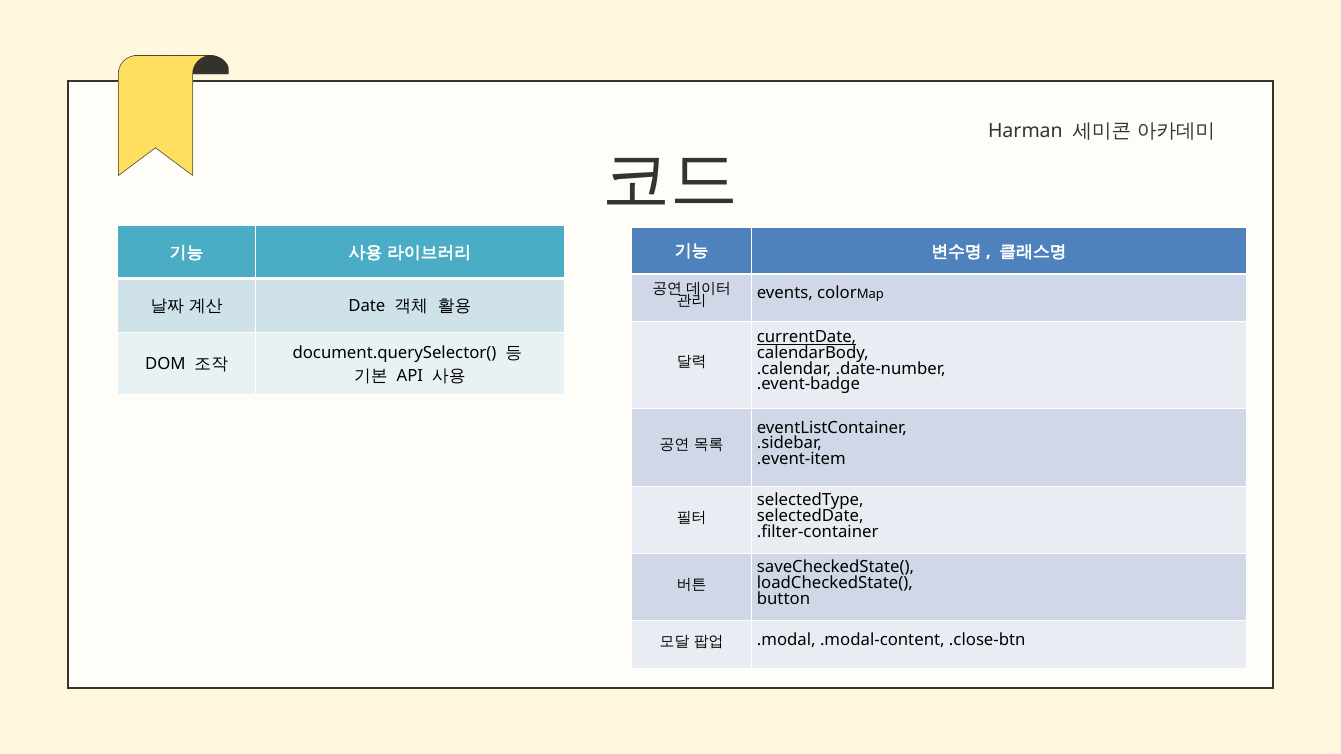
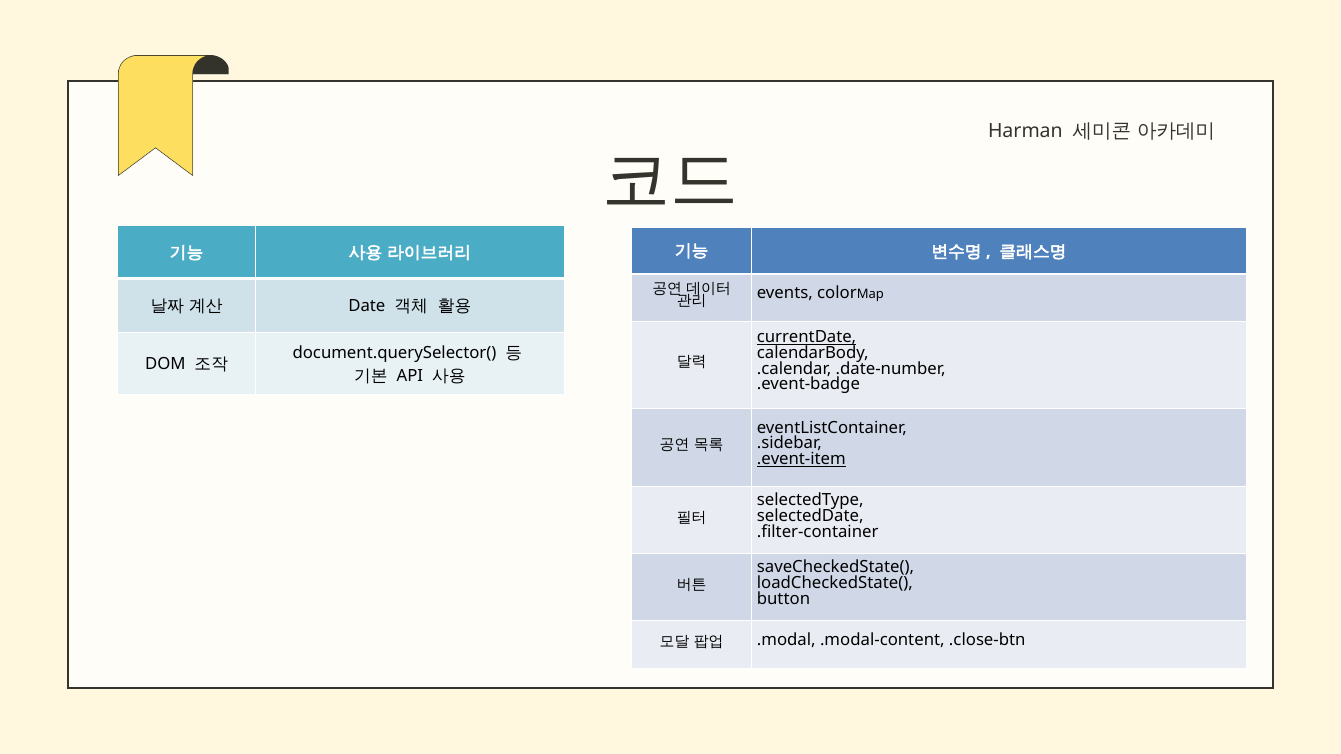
.event-item underline: none -> present
